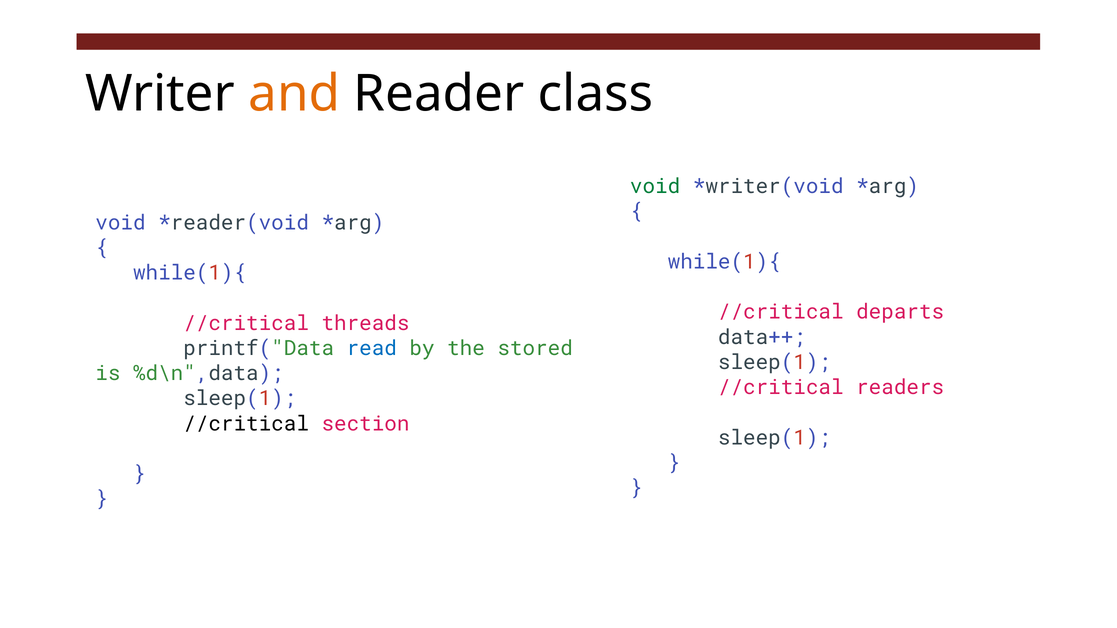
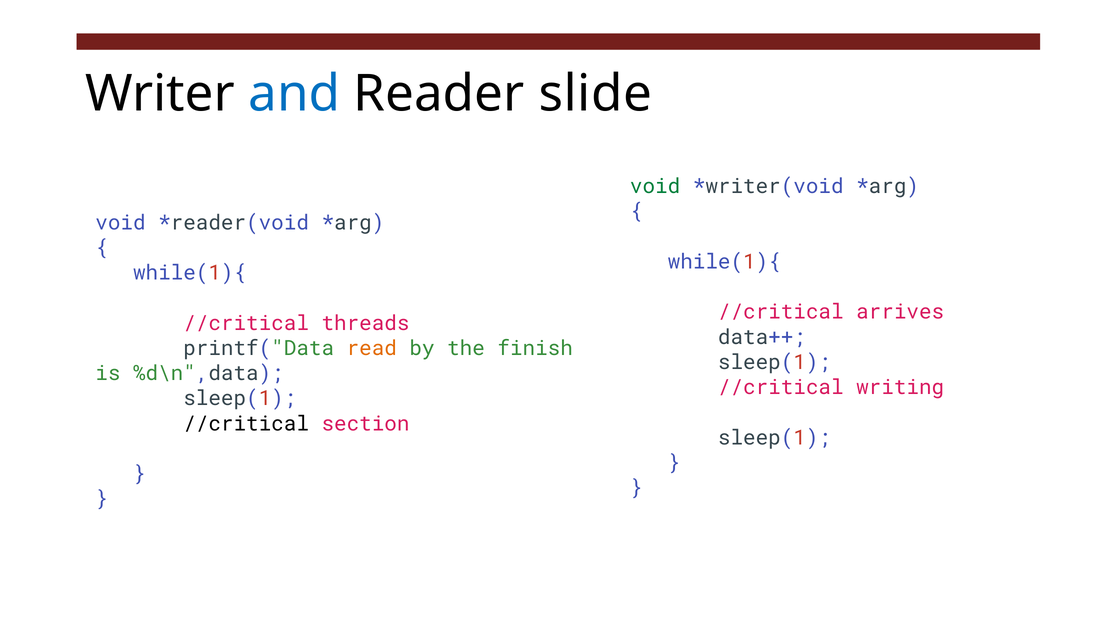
and colour: orange -> blue
class: class -> slide
departs: departs -> arrives
read colour: blue -> orange
stored: stored -> finish
readers: readers -> writing
